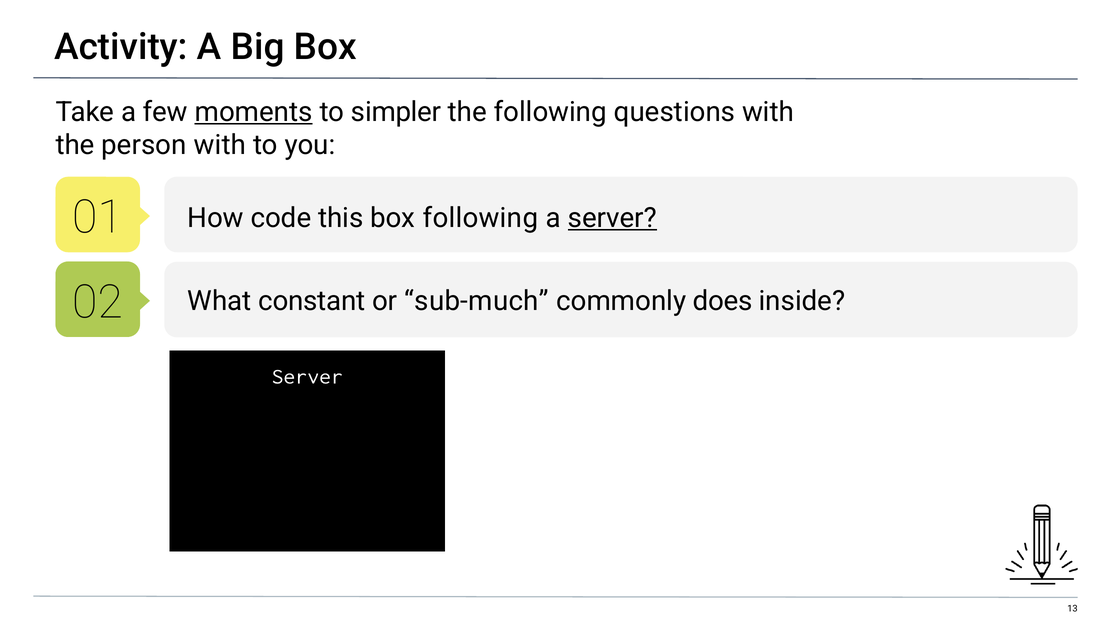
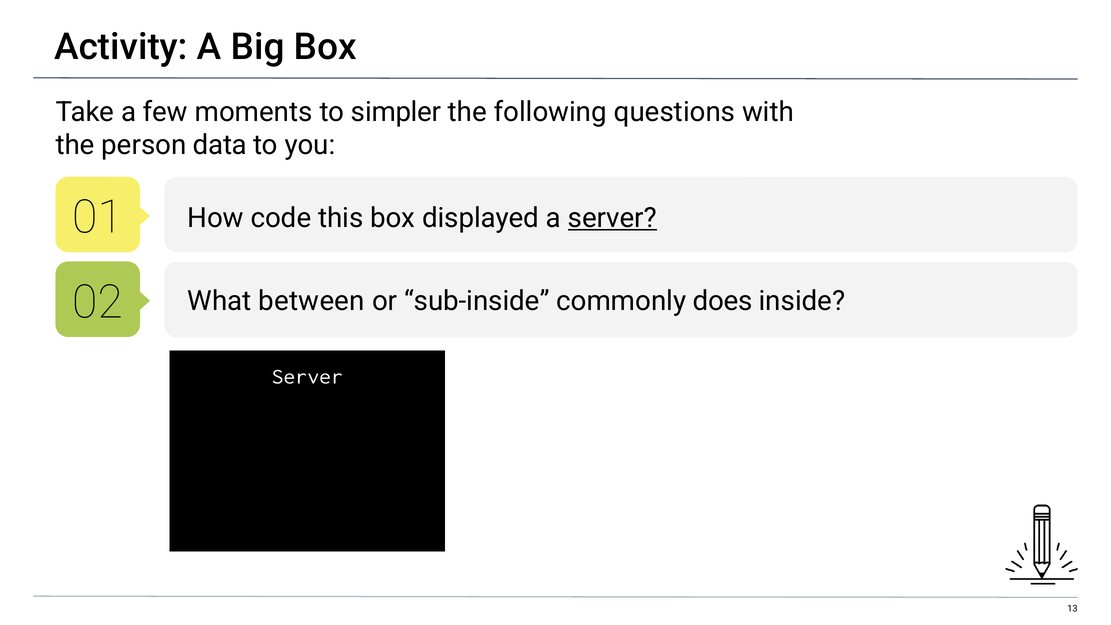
moments underline: present -> none
person with: with -> data
box following: following -> displayed
constant: constant -> between
sub-much: sub-much -> sub-inside
